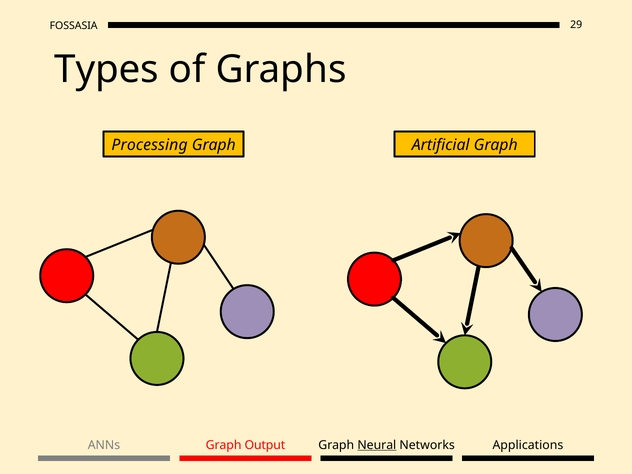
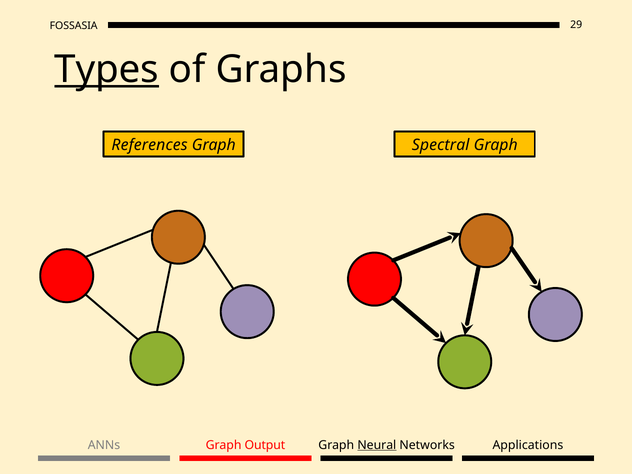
Types underline: none -> present
Processing: Processing -> References
Artificial: Artificial -> Spectral
